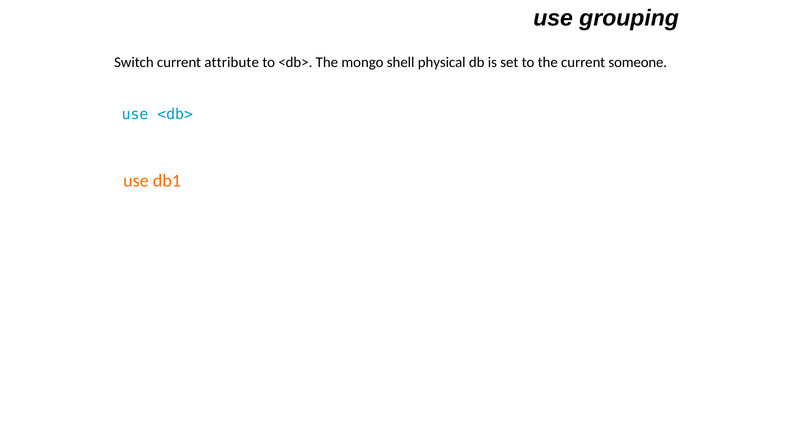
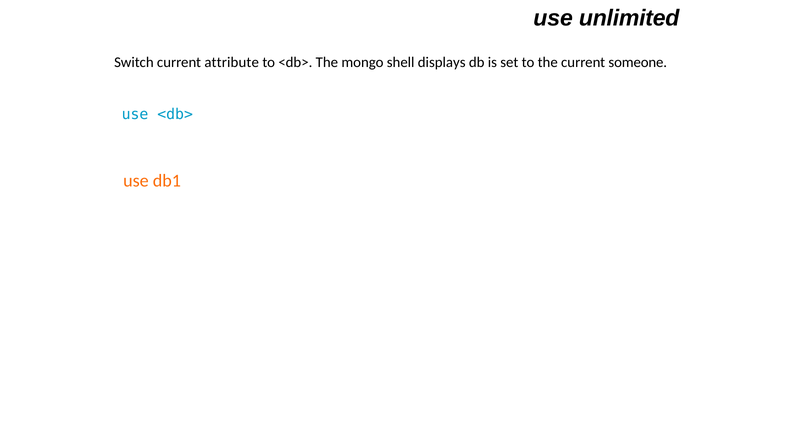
grouping: grouping -> unlimited
physical: physical -> displays
